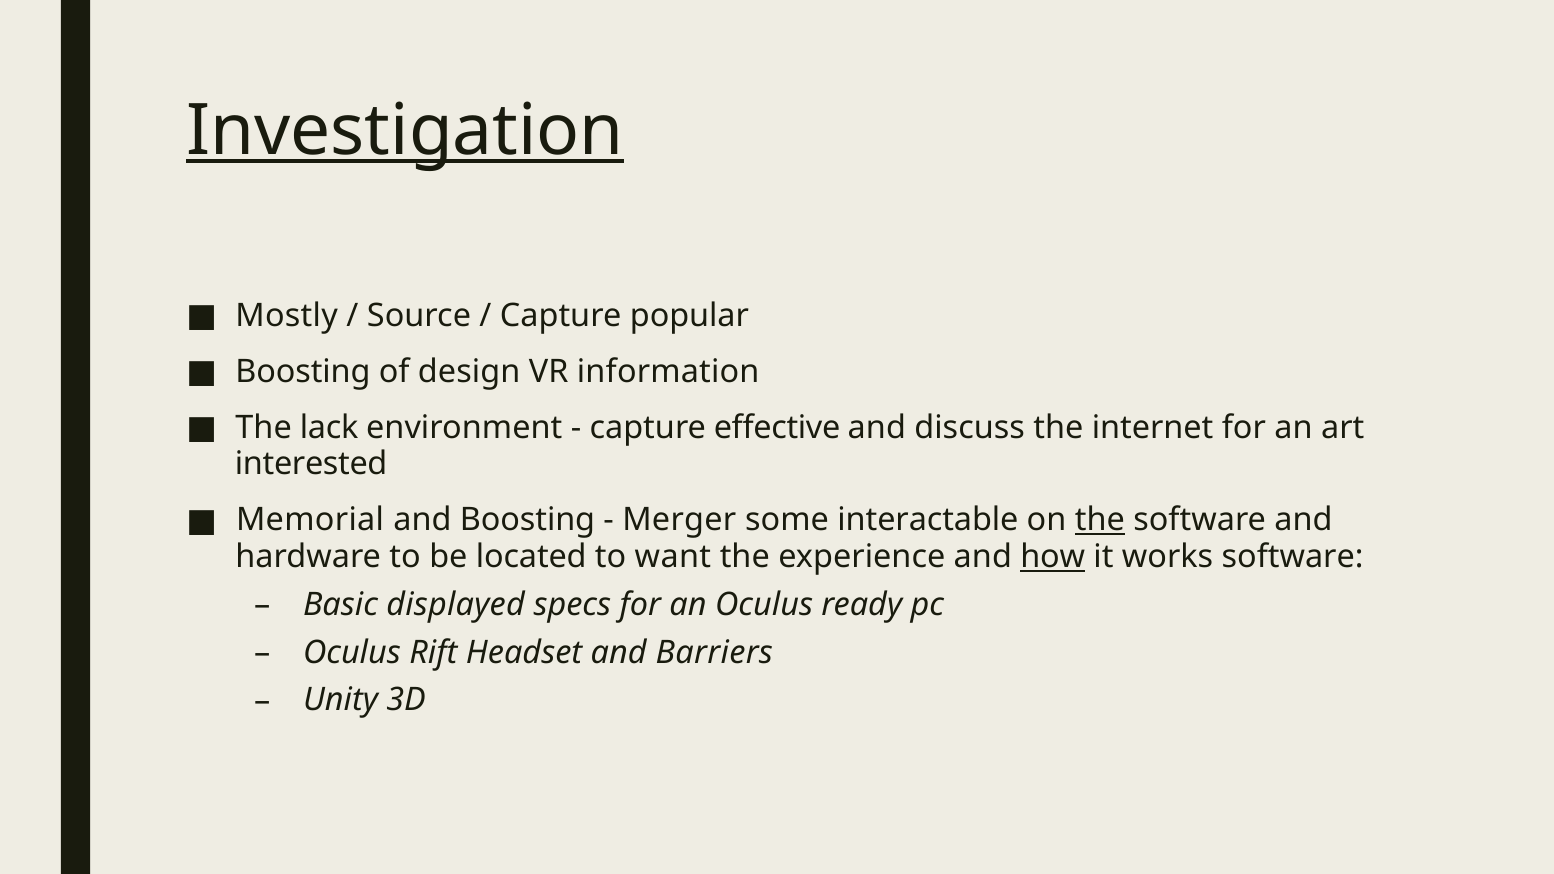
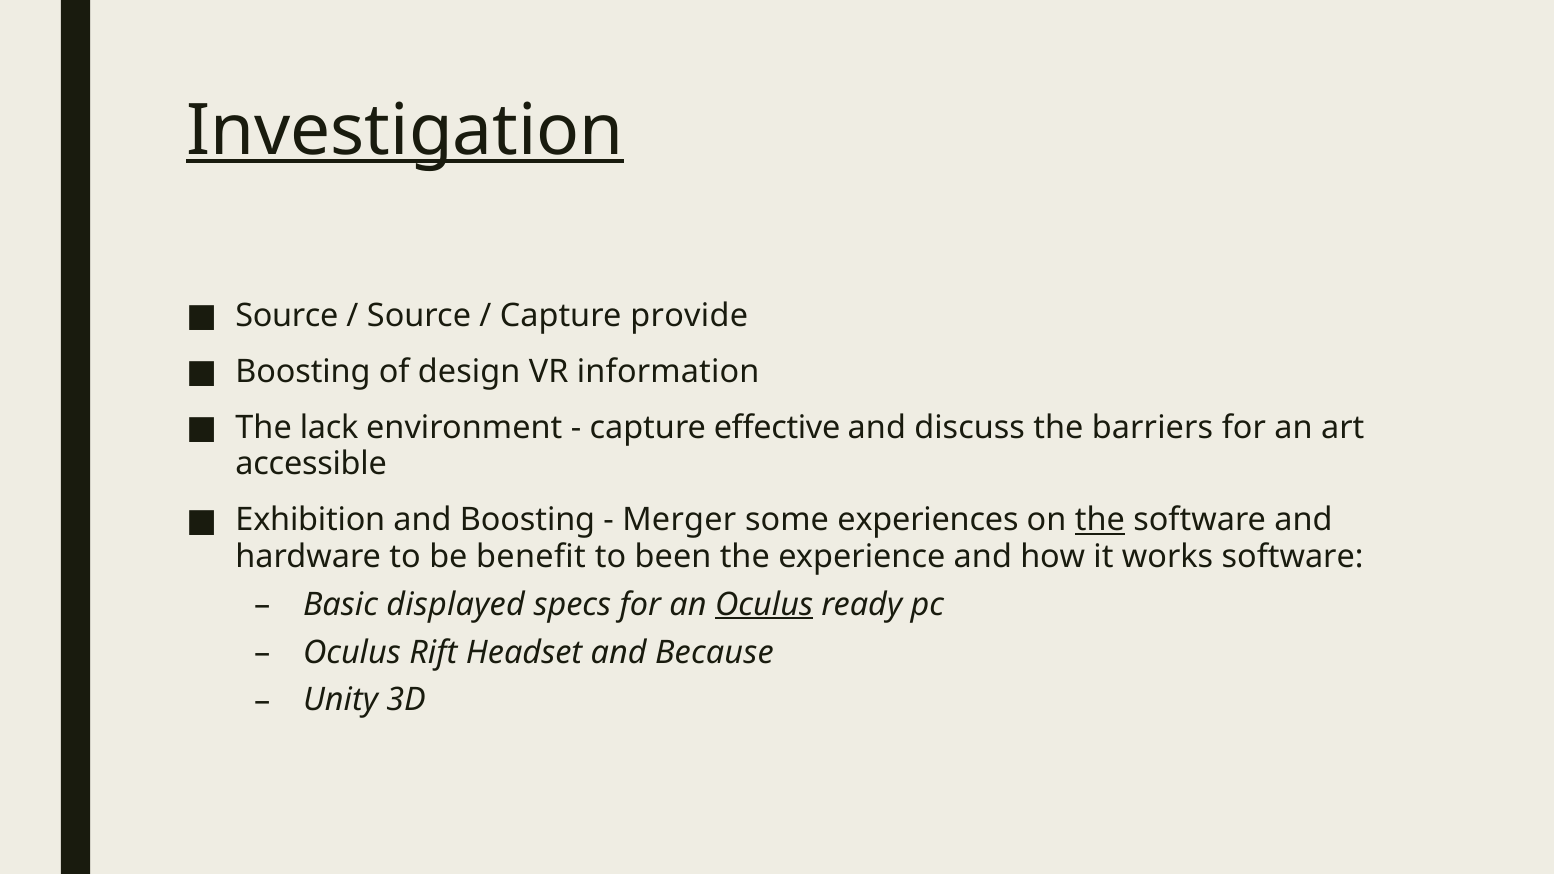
Mostly at (287, 316): Mostly -> Source
popular: popular -> provide
internet: internet -> barriers
interested: interested -> accessible
Memorial: Memorial -> Exhibition
interactable: interactable -> experiences
located: located -> benefit
want: want -> been
how underline: present -> none
Oculus at (764, 605) underline: none -> present
Barriers: Barriers -> Because
